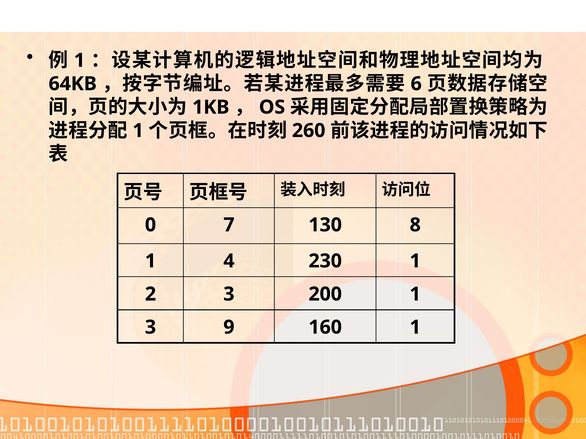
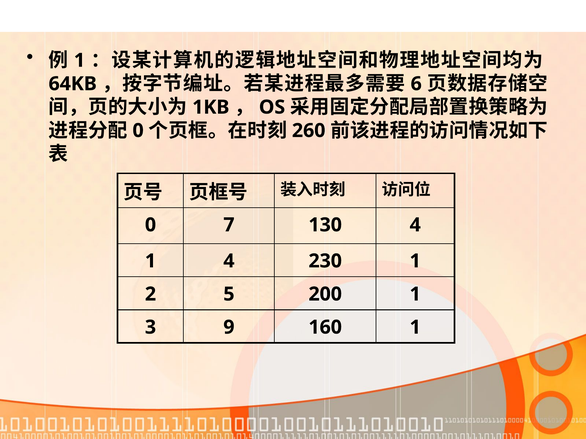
1 at (138, 131): 1 -> 0
130 8: 8 -> 4
2 3: 3 -> 5
